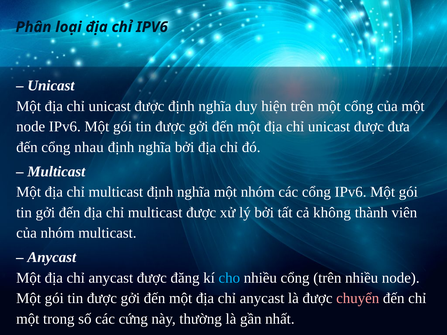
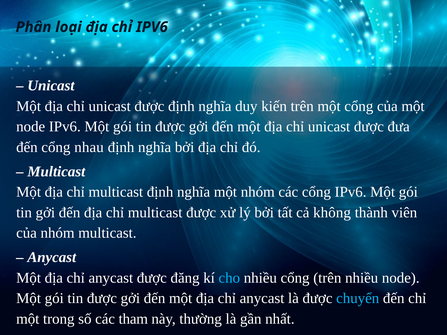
hiện: hiện -> kiến
chuyển colour: pink -> light blue
cứng: cứng -> tham
